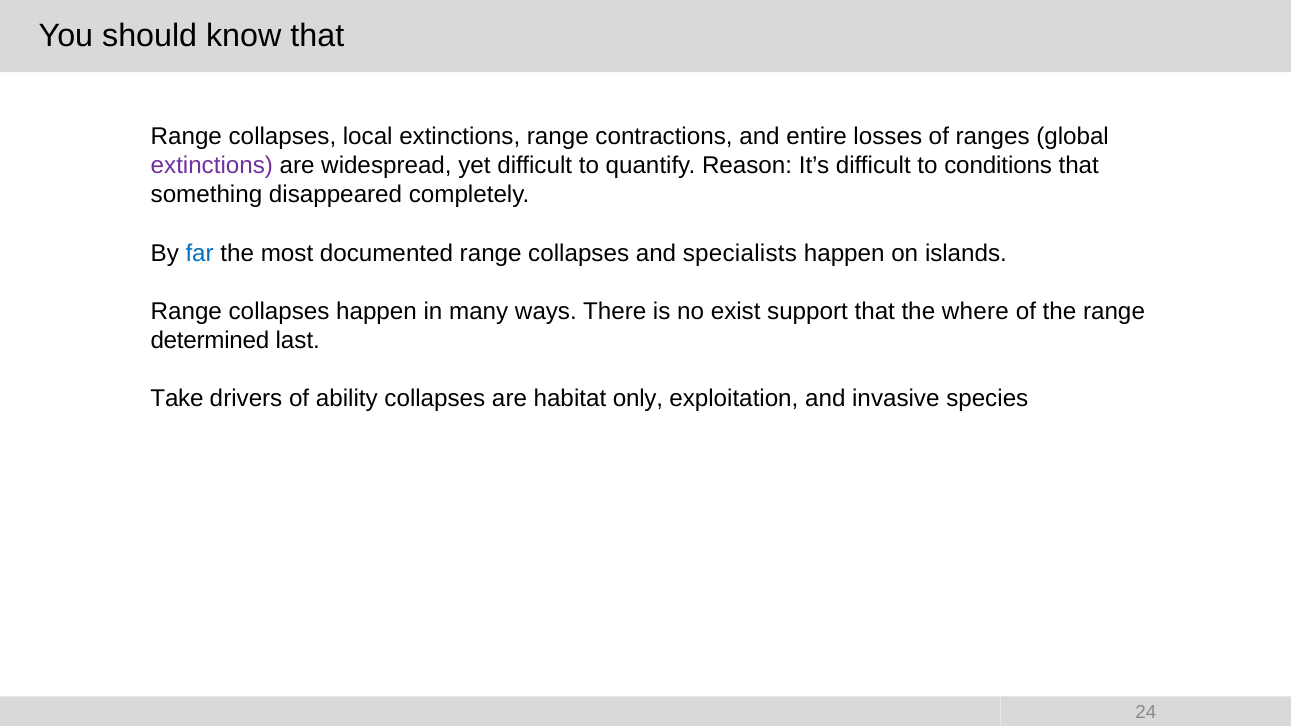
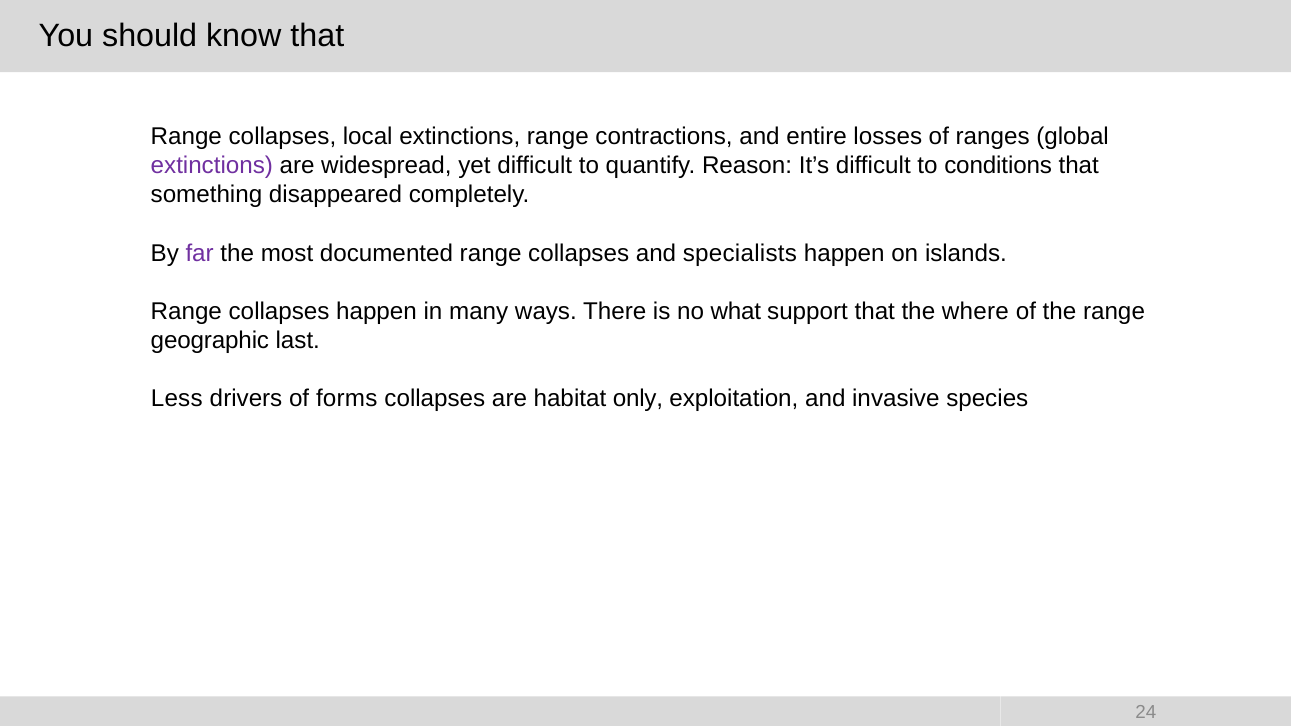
far colour: blue -> purple
exist: exist -> what
determined: determined -> geographic
Take: Take -> Less
ability: ability -> forms
